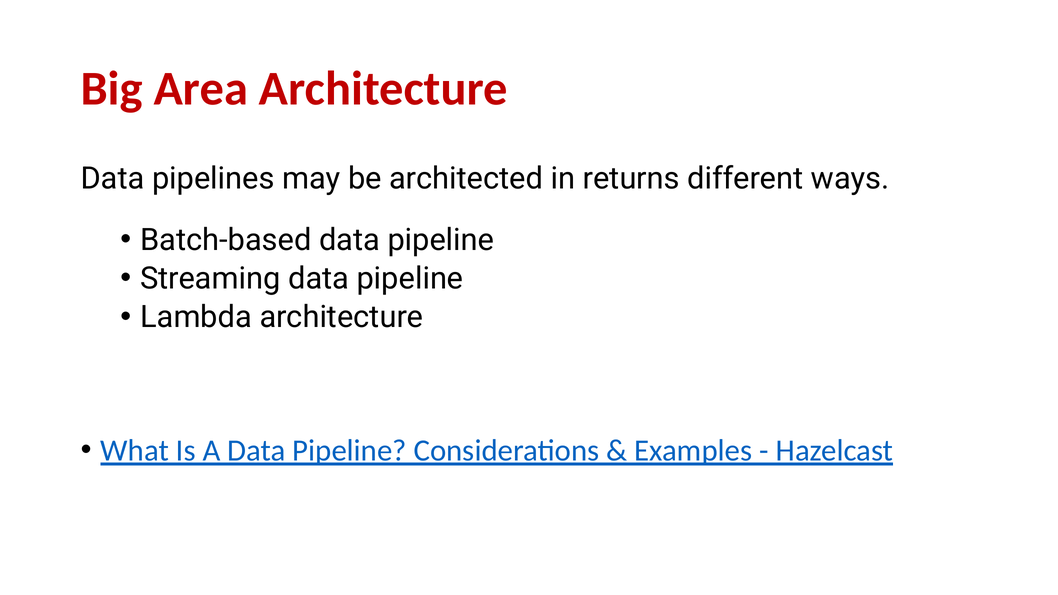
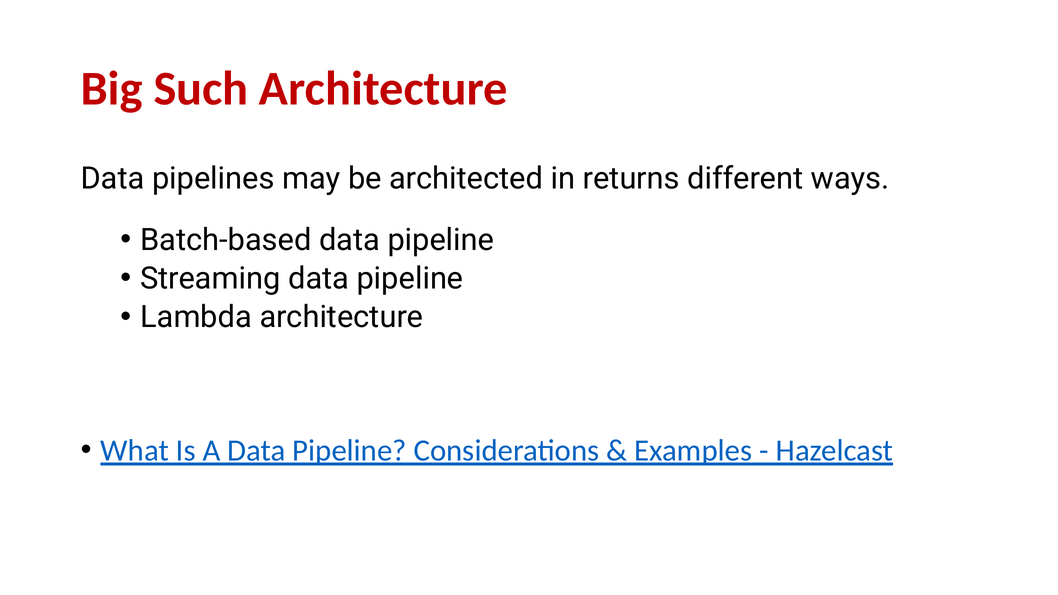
Area: Area -> Such
